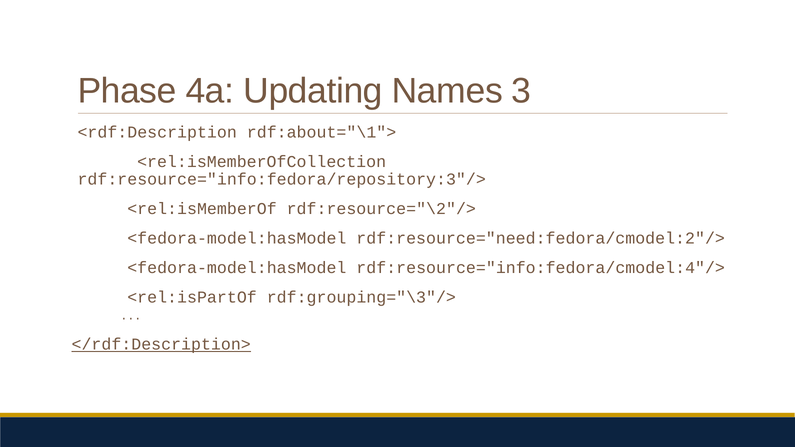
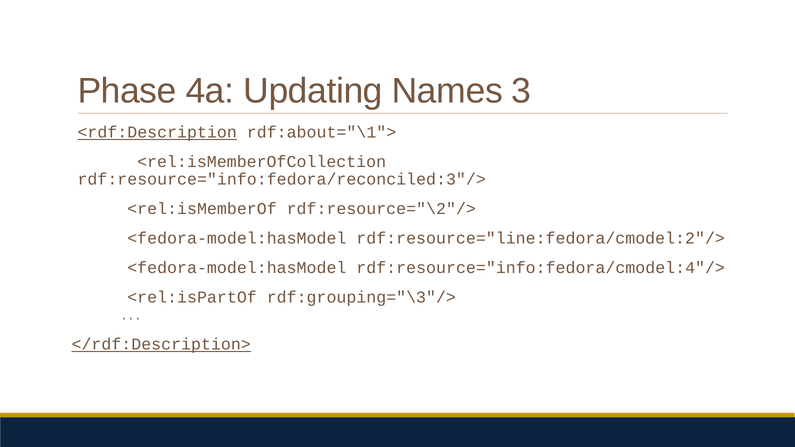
<rdf:Description underline: none -> present
rdf:resource="info:fedora/repository:3"/>: rdf:resource="info:fedora/repository:3"/> -> rdf:resource="info:fedora/reconciled:3"/>
rdf:resource="need:fedora/cmodel:2"/>: rdf:resource="need:fedora/cmodel:2"/> -> rdf:resource="line:fedora/cmodel:2"/>
